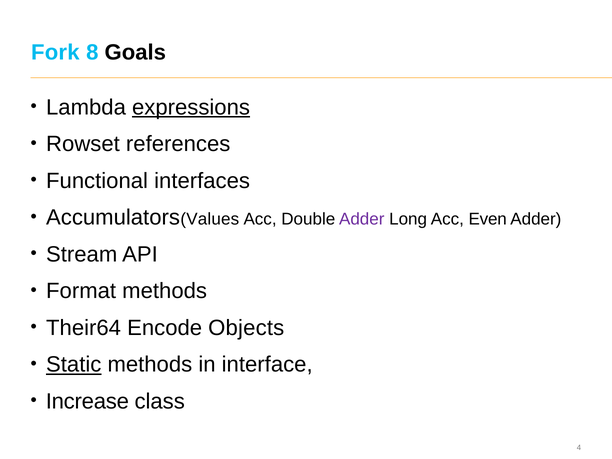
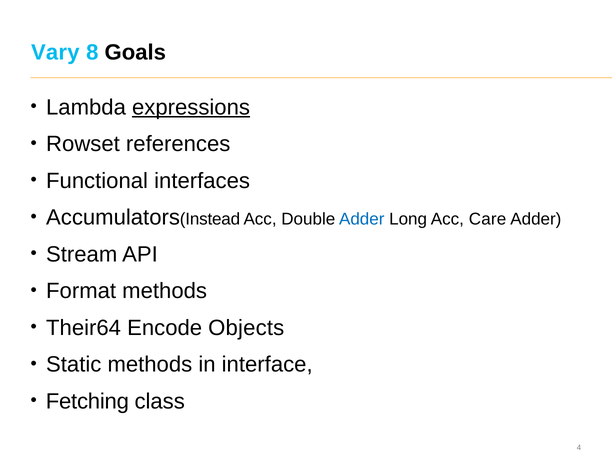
Fork: Fork -> Vary
Values: Values -> Instead
Adder at (362, 219) colour: purple -> blue
Even: Even -> Care
Static underline: present -> none
Increase: Increase -> Fetching
